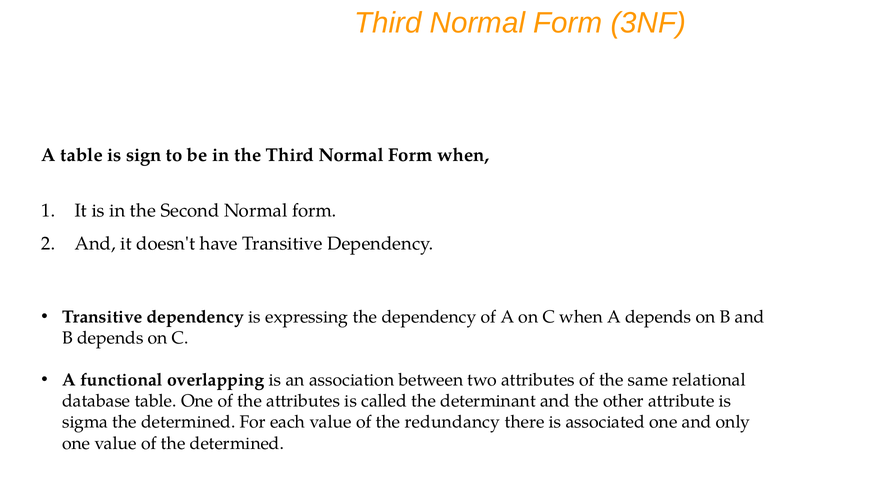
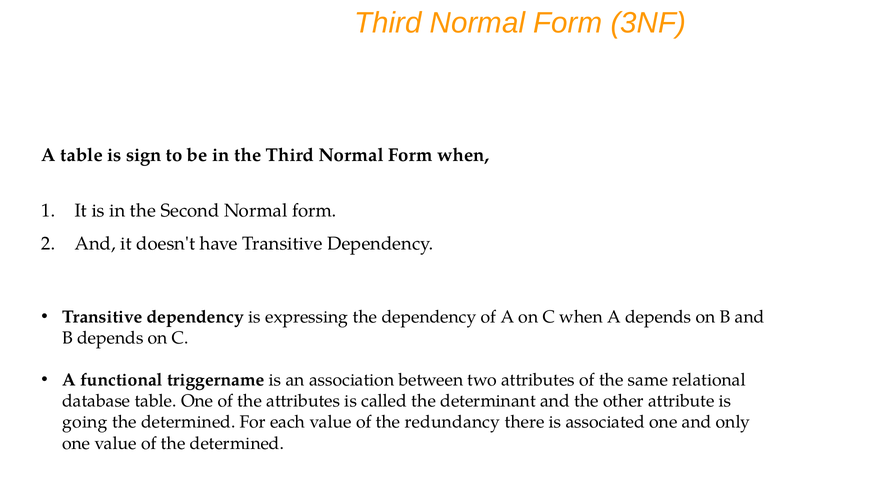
overlapping: overlapping -> triggername
sigma: sigma -> going
